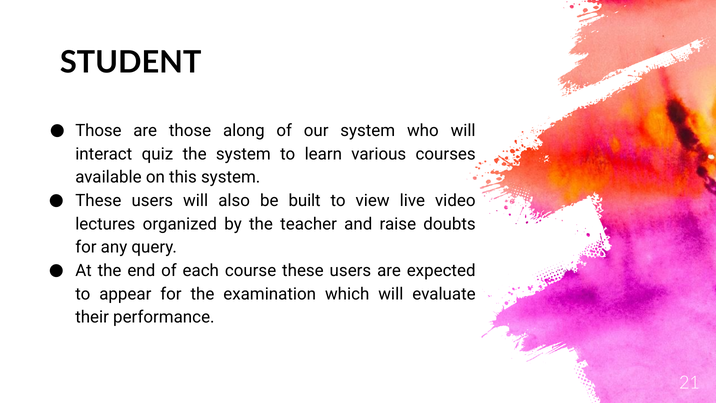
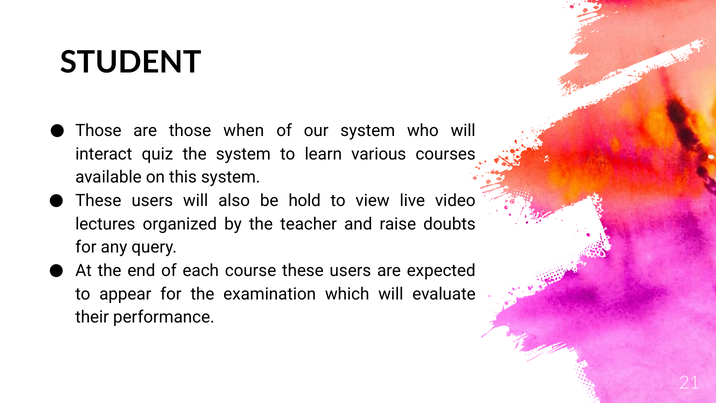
along: along -> when
built: built -> hold
